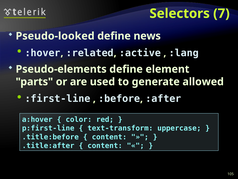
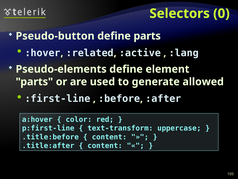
7: 7 -> 0
Pseudo-looked: Pseudo-looked -> Pseudo-button
define news: news -> parts
